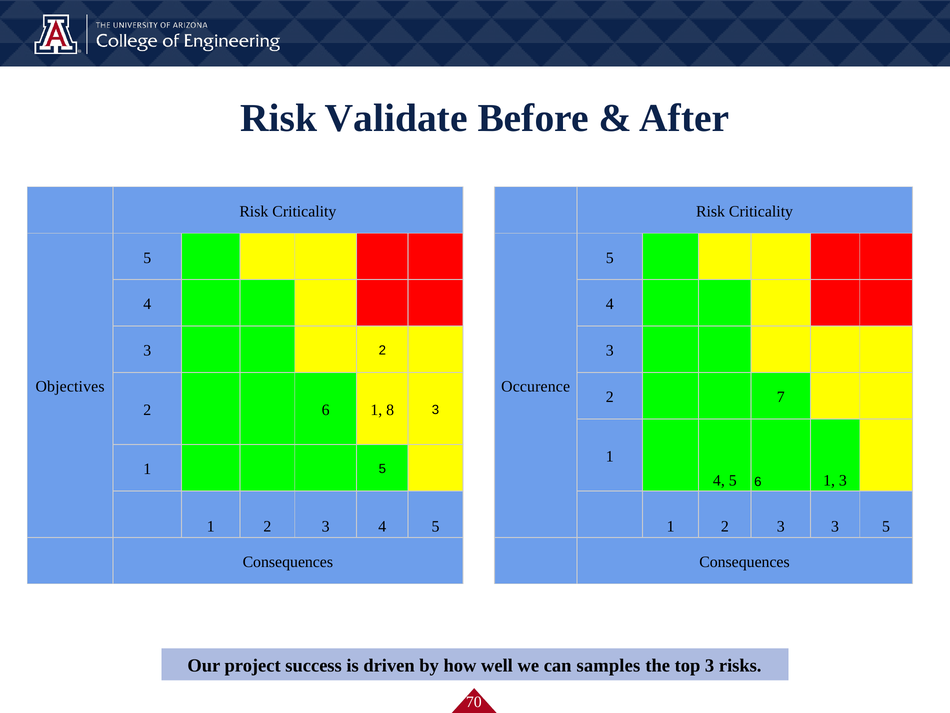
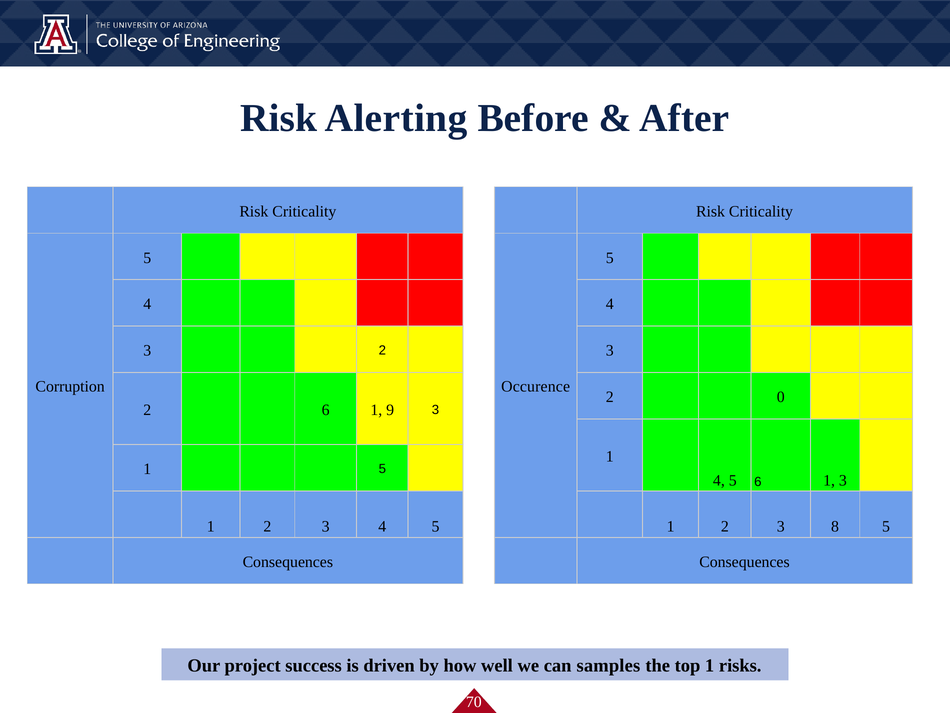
Validate: Validate -> Alerting
Objectives: Objectives -> Corruption
7: 7 -> 0
8: 8 -> 9
3 3: 3 -> 8
top 3: 3 -> 1
